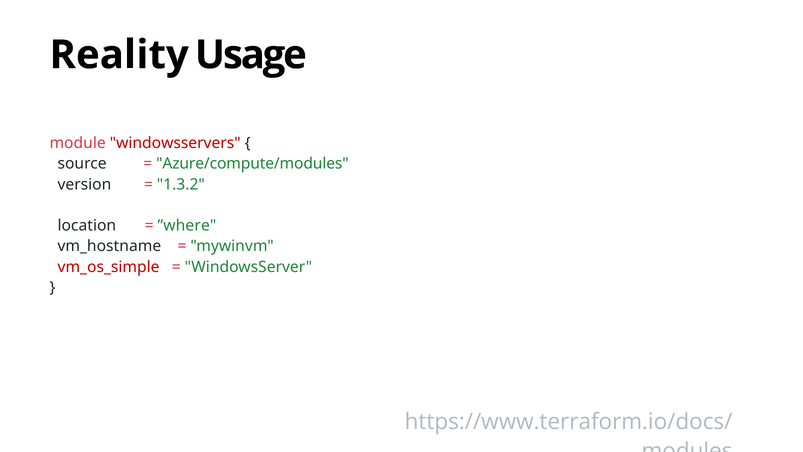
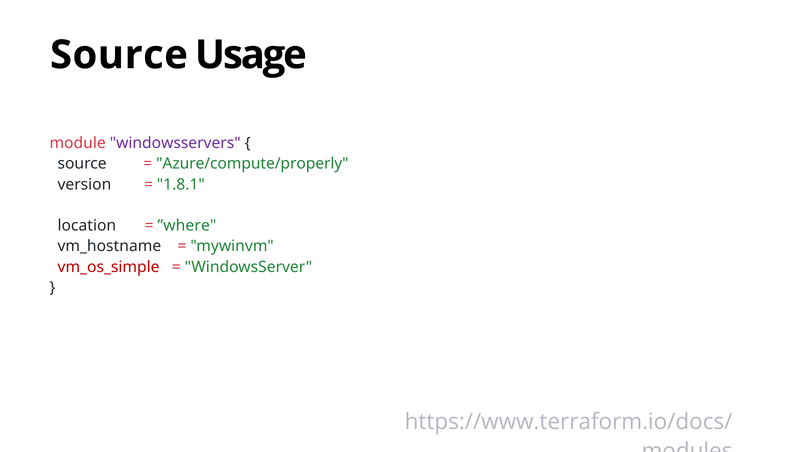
Reality at (119, 55): Reality -> Source
windowsservers colour: red -> purple
Azure/compute/modules: Azure/compute/modules -> Azure/compute/properly
1.3.2: 1.3.2 -> 1.8.1
